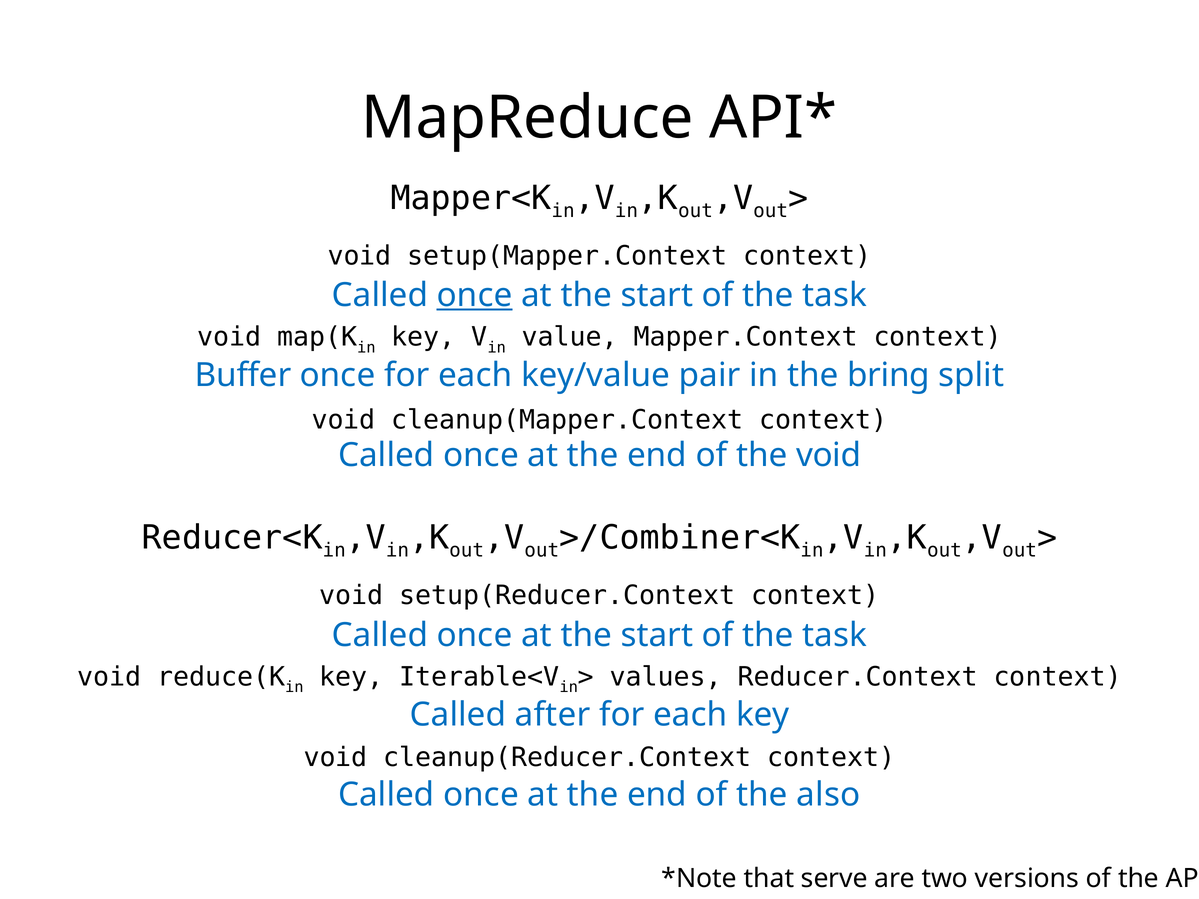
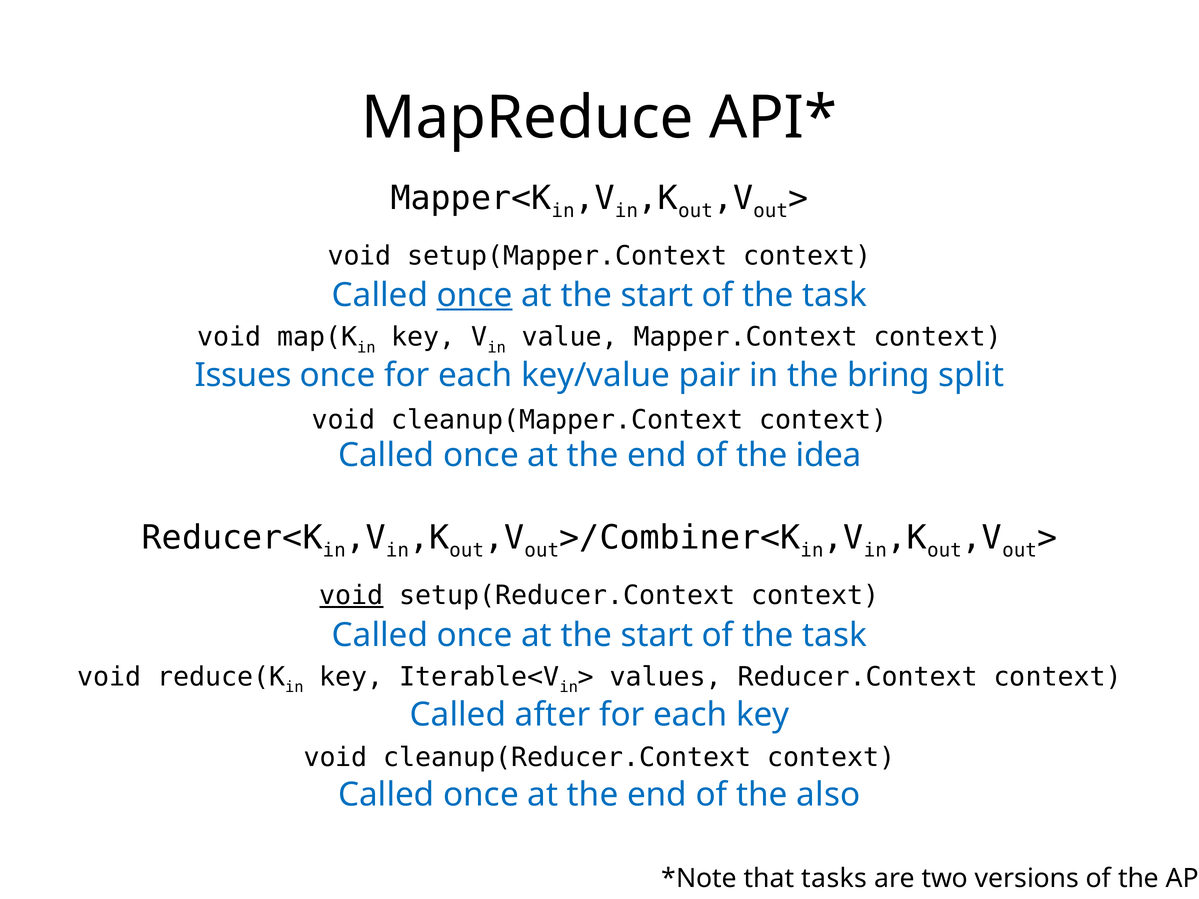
Buffer: Buffer -> Issues
the void: void -> idea
void at (351, 596) underline: none -> present
serve: serve -> tasks
